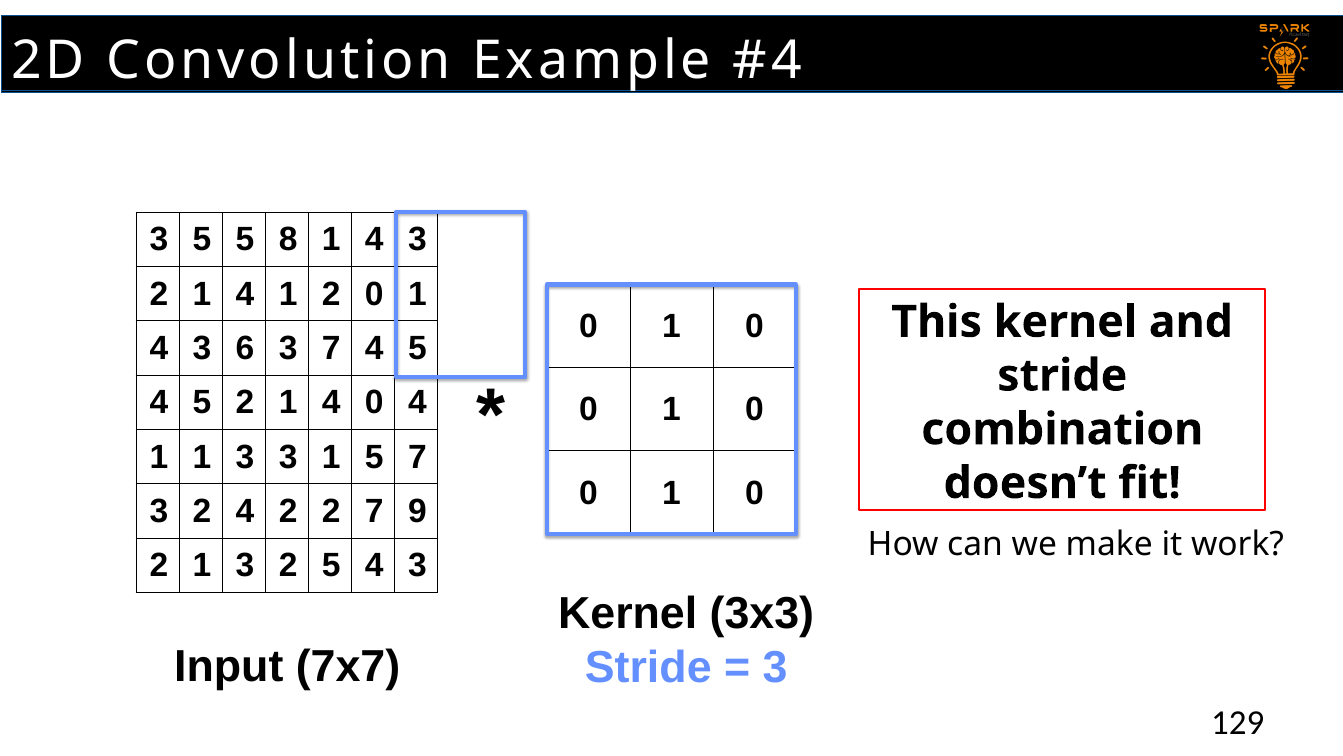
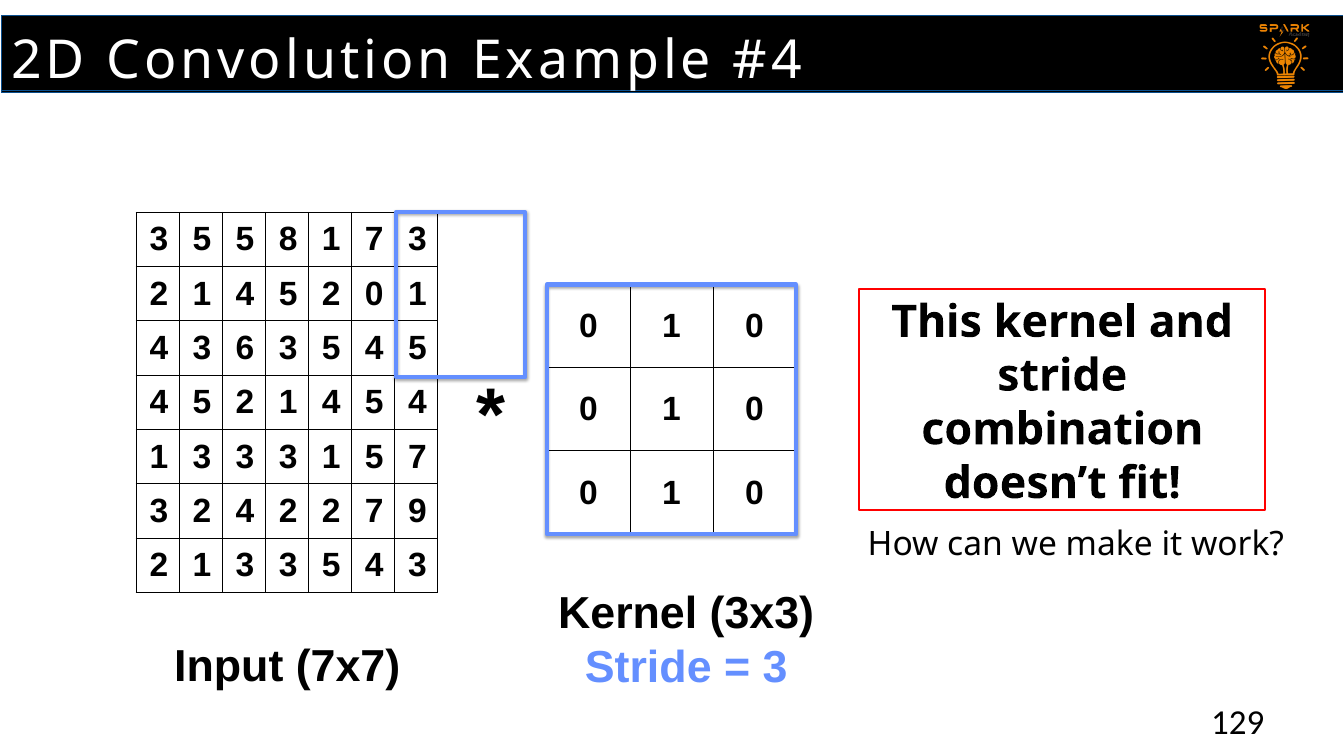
8 1 4: 4 -> 7
1 at (288, 294): 1 -> 5
6 3 7: 7 -> 5
0 at (374, 403): 0 -> 5
1 at (202, 457): 1 -> 3
2 1 3 2: 2 -> 3
